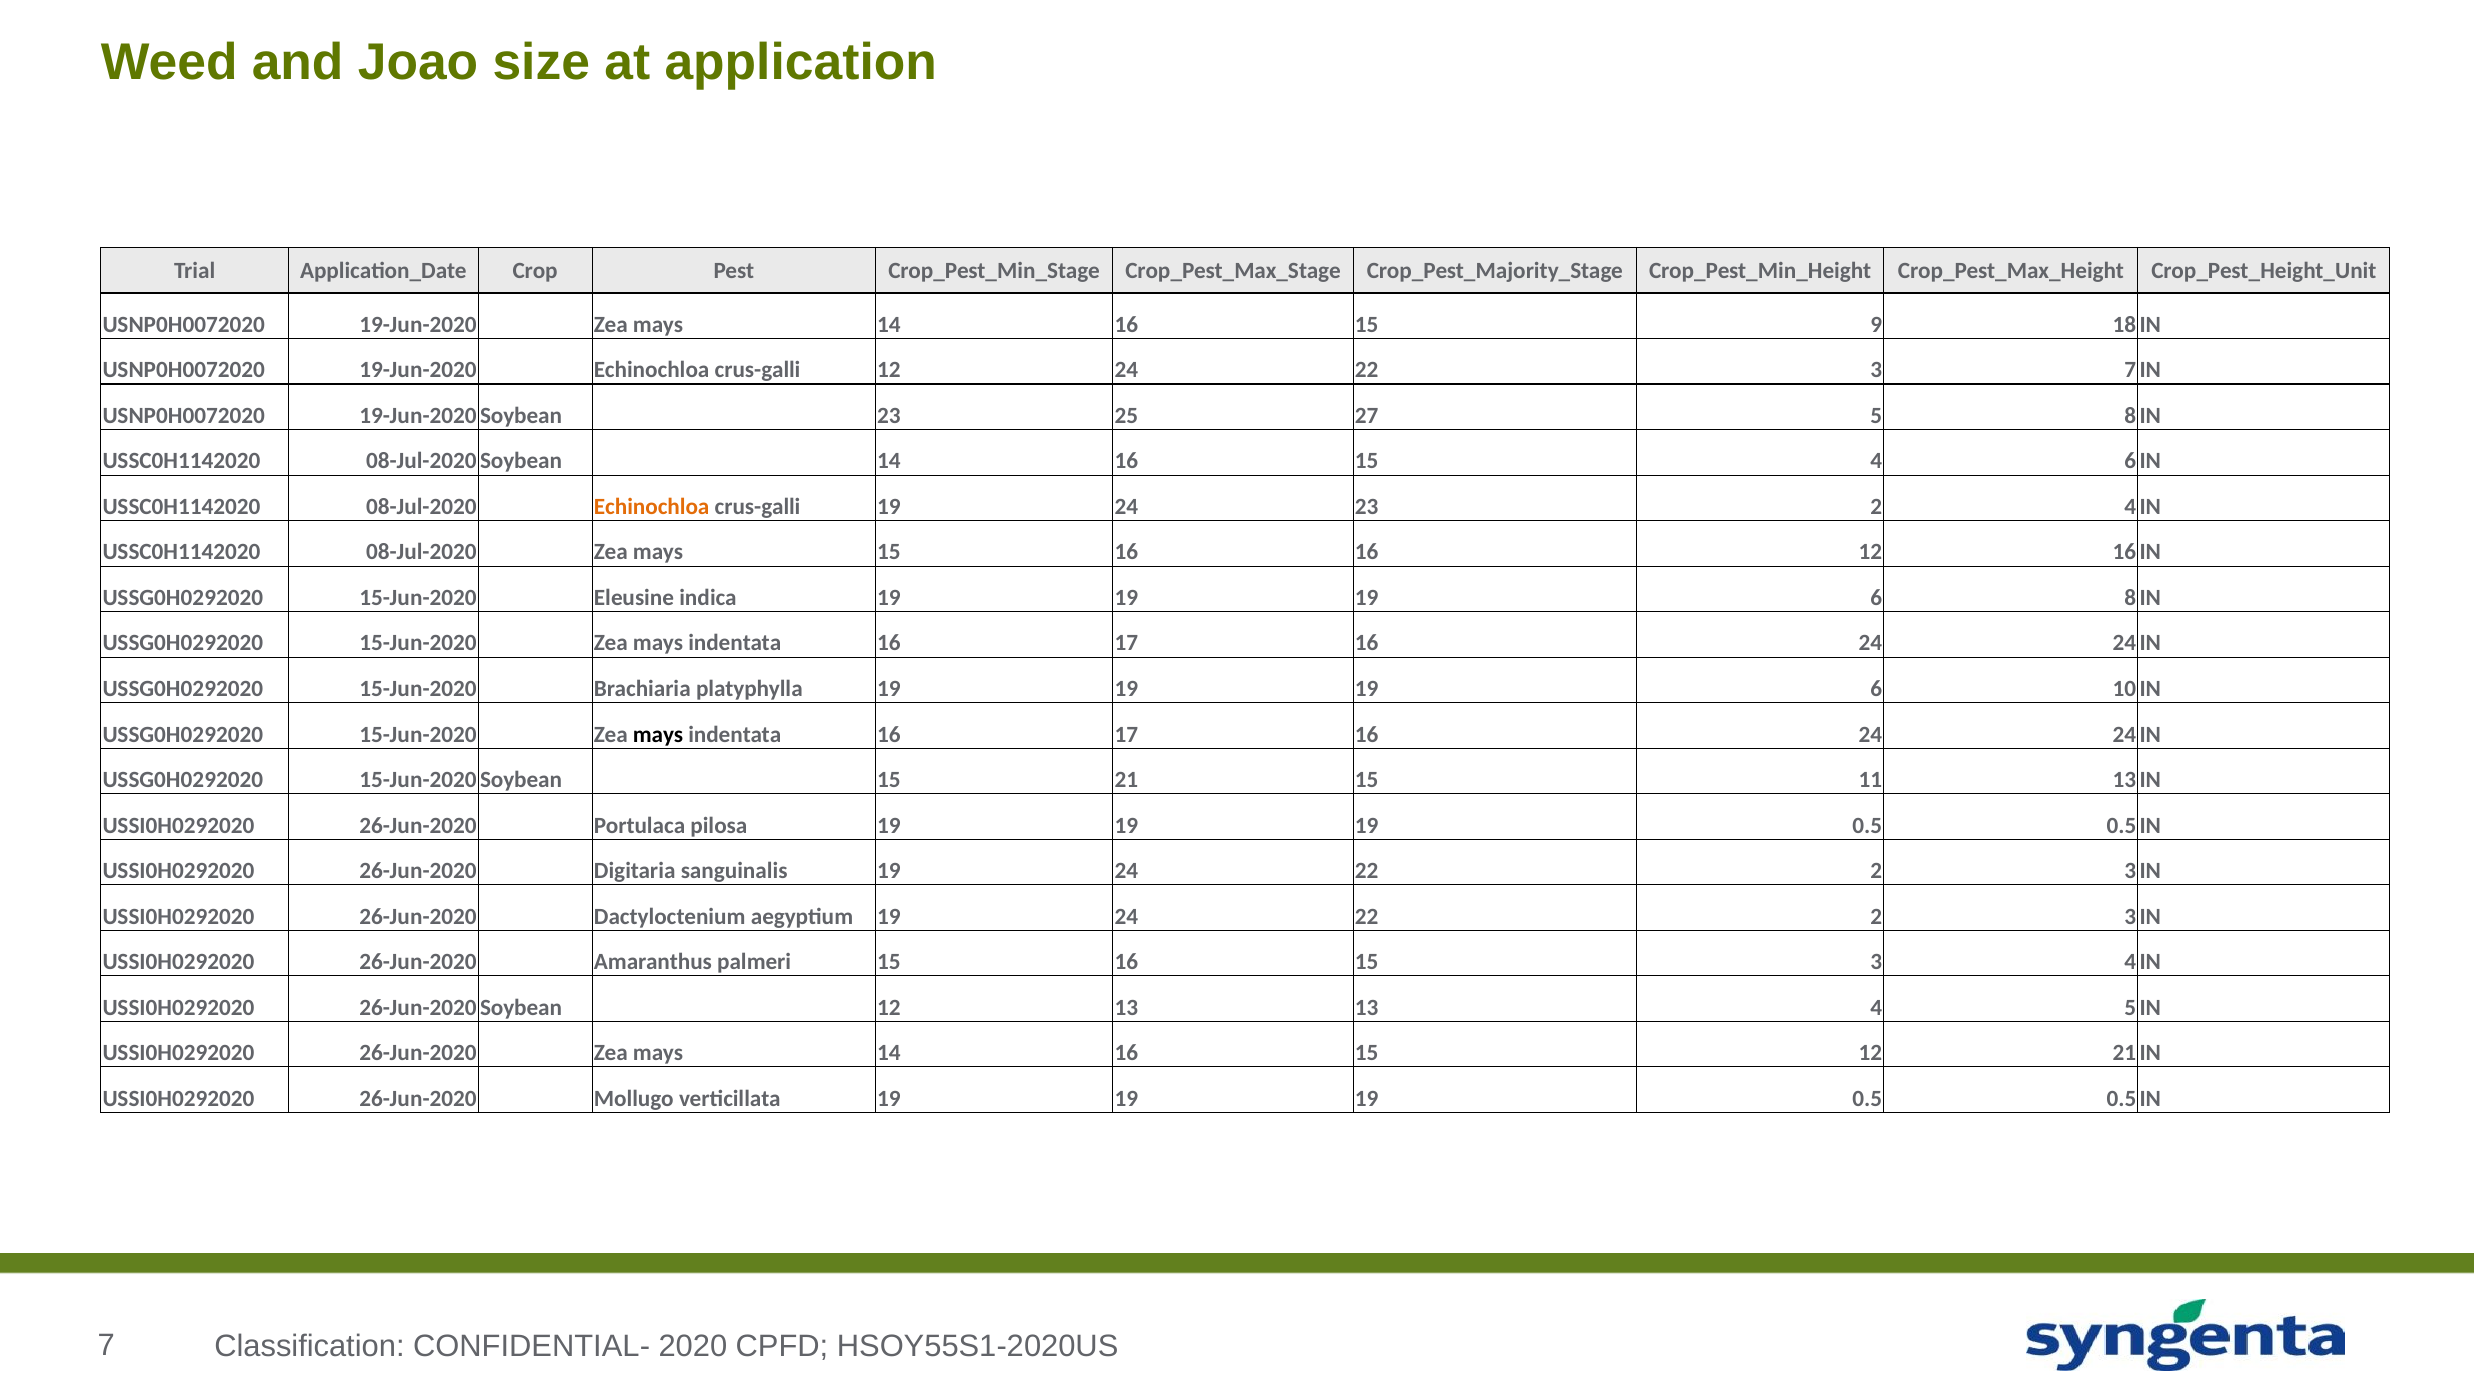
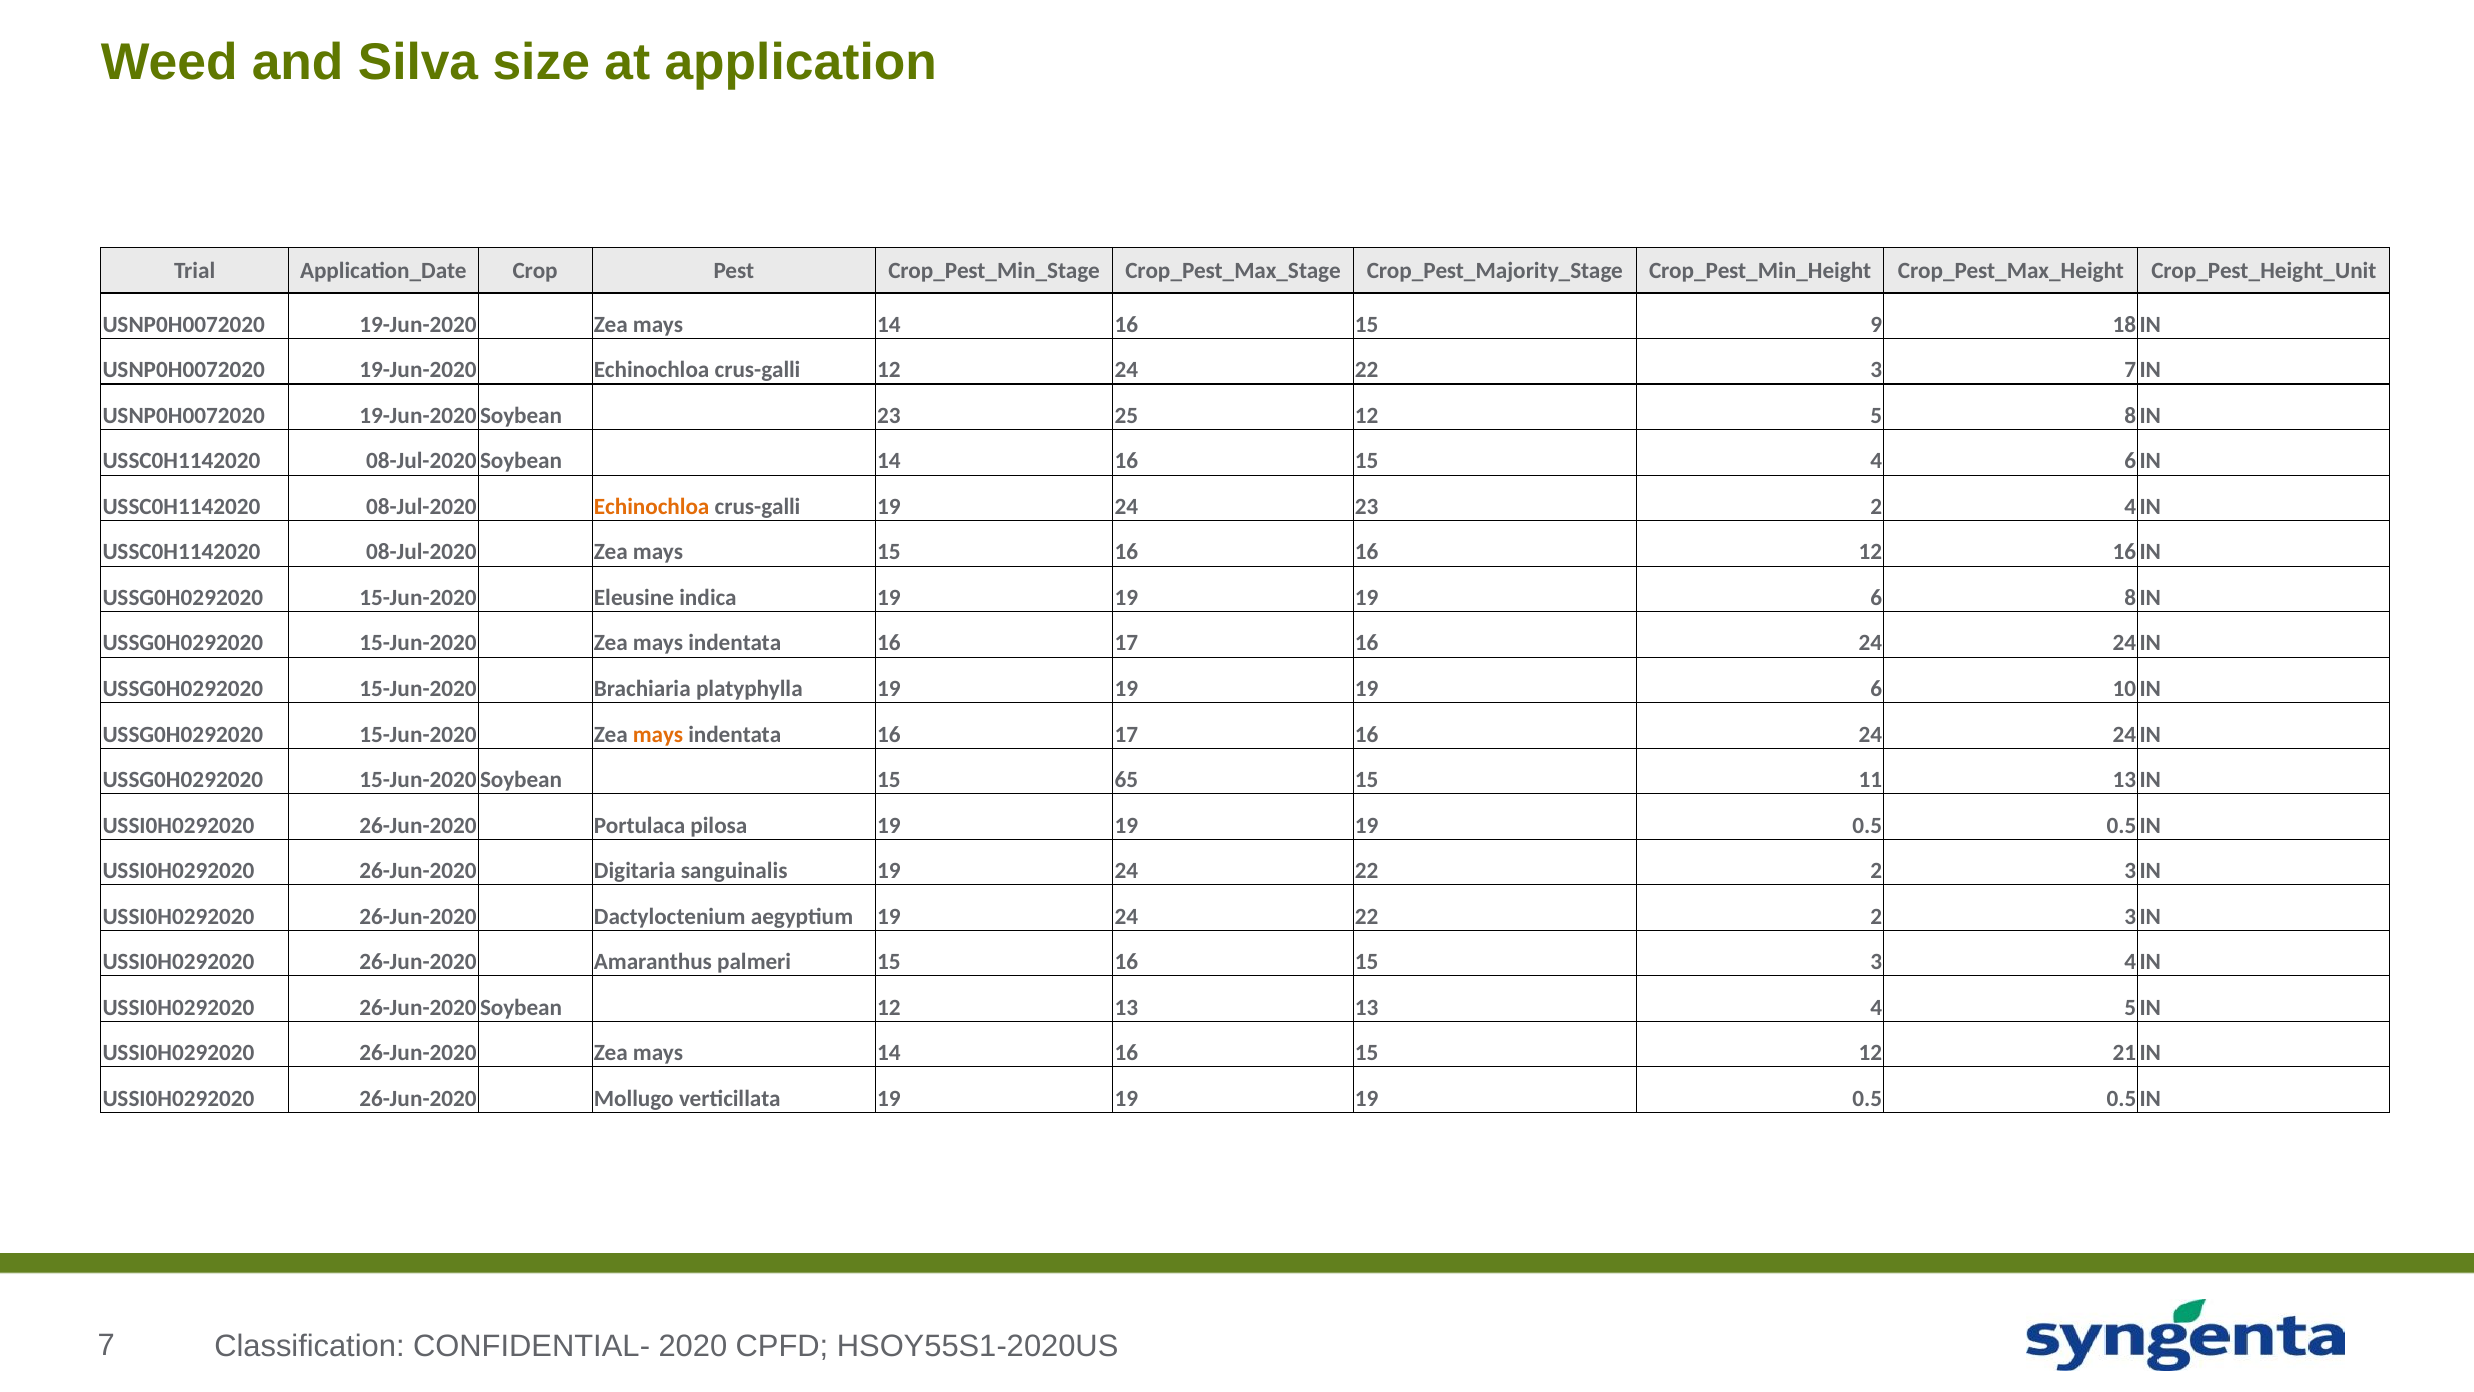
Joao: Joao -> Silva
25 27: 27 -> 12
mays at (658, 734) colour: black -> orange
21: 21 -> 65
